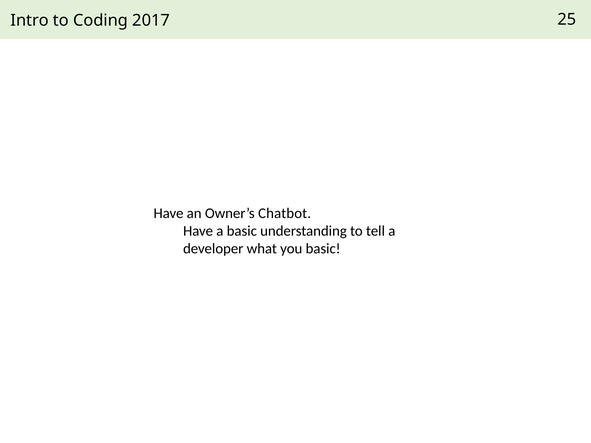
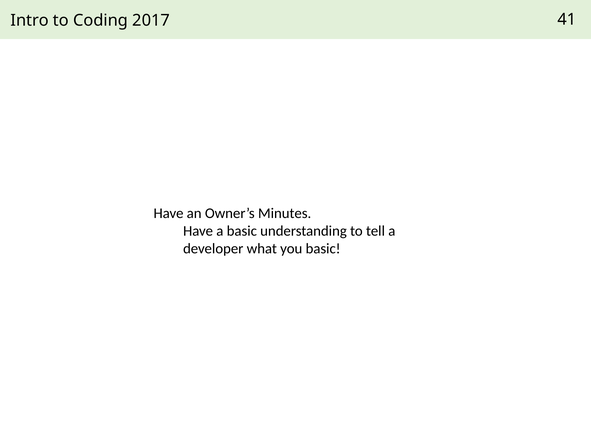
25: 25 -> 41
Chatbot: Chatbot -> Minutes
